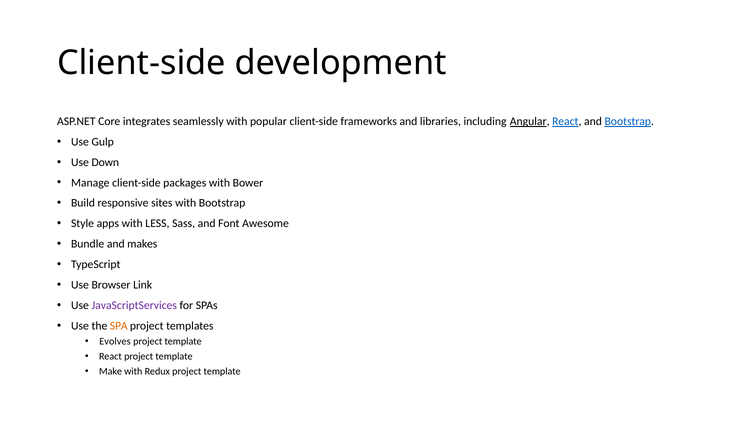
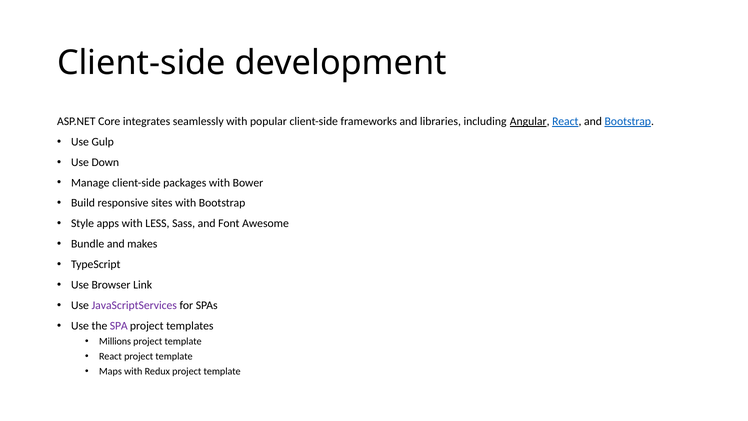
SPA colour: orange -> purple
Evolves: Evolves -> Millions
Make: Make -> Maps
